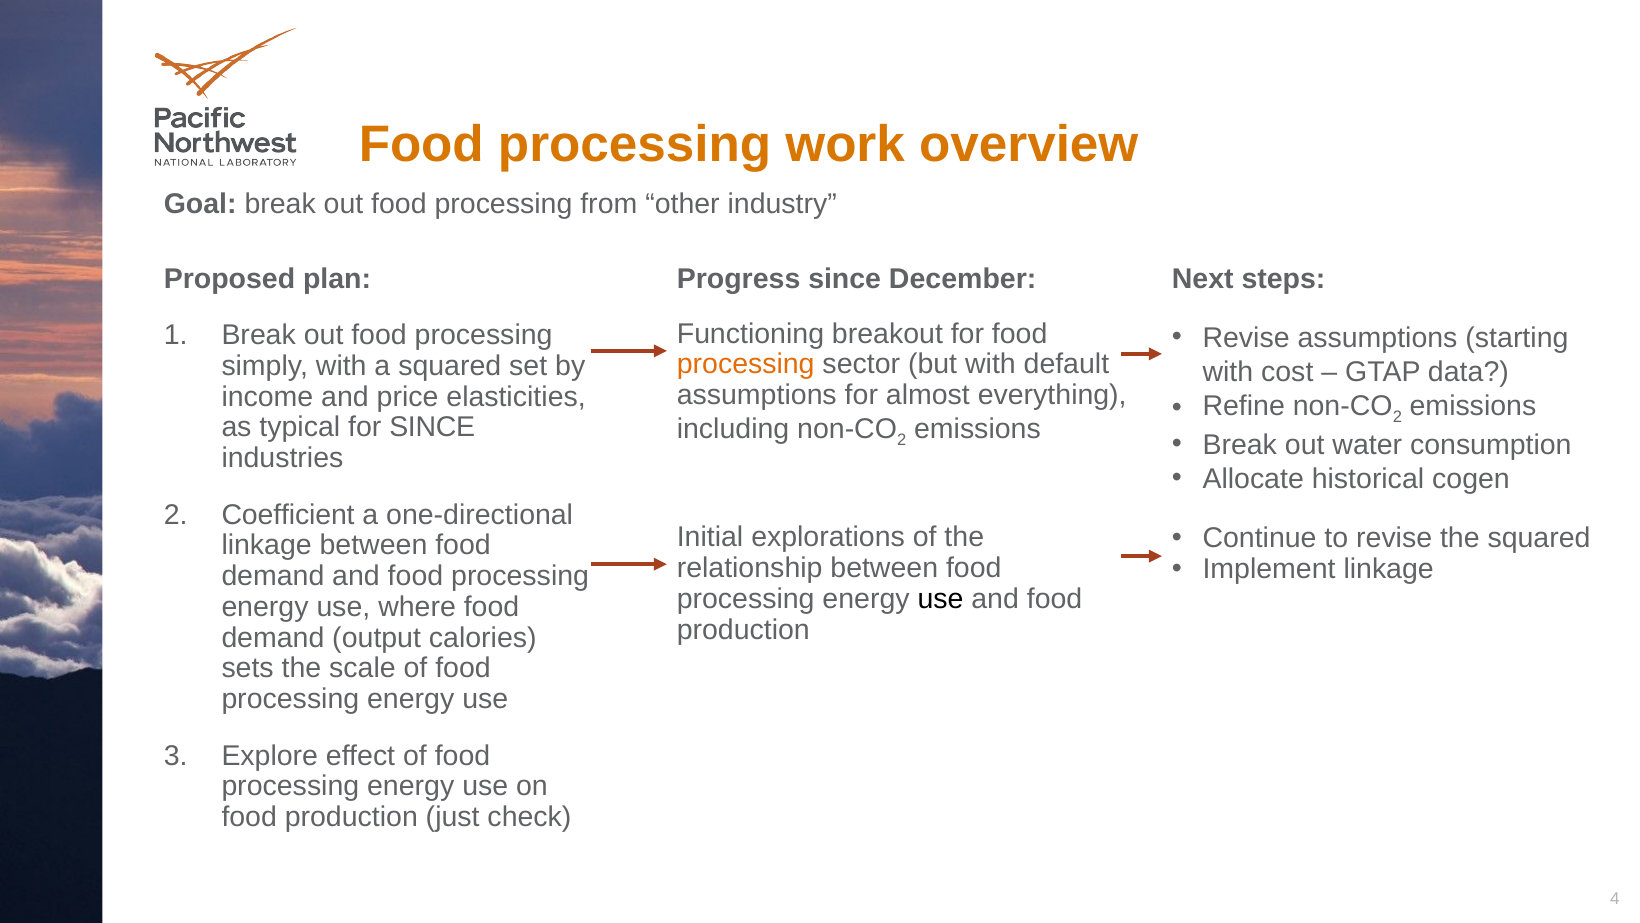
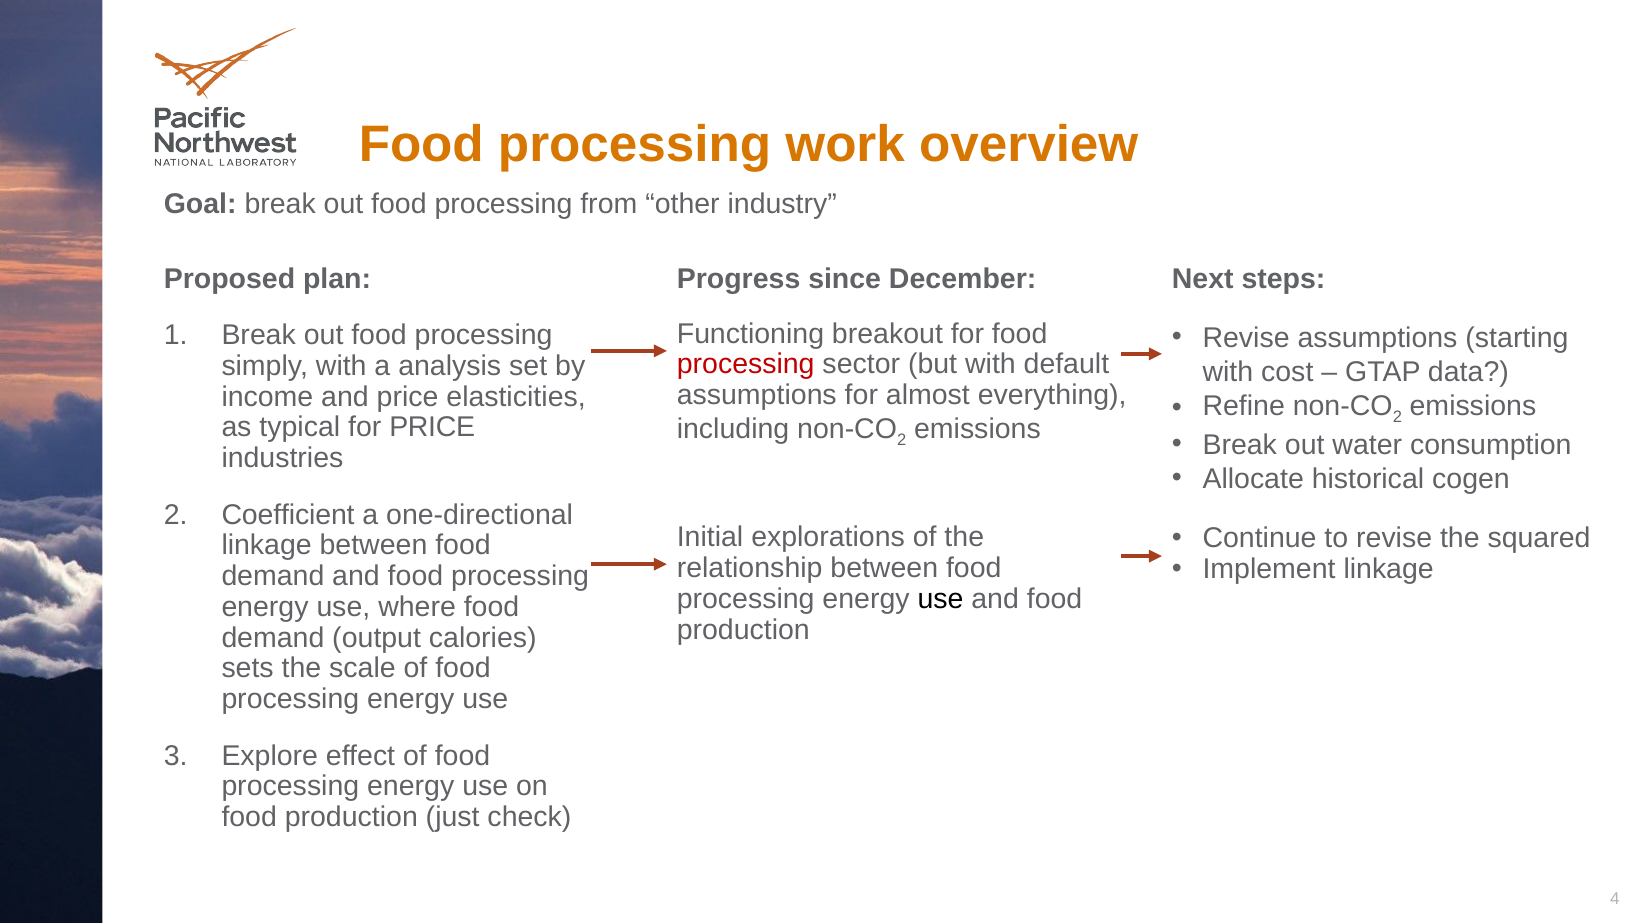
processing at (746, 364) colour: orange -> red
a squared: squared -> analysis
for SINCE: SINCE -> PRICE
